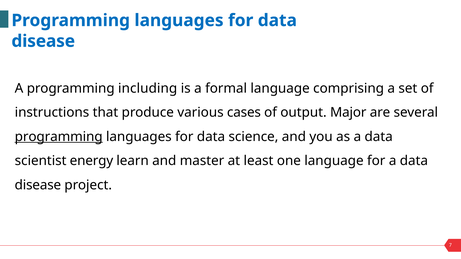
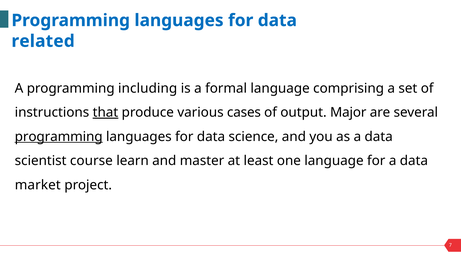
disease at (43, 41): disease -> related
that underline: none -> present
energy: energy -> course
disease at (38, 185): disease -> market
